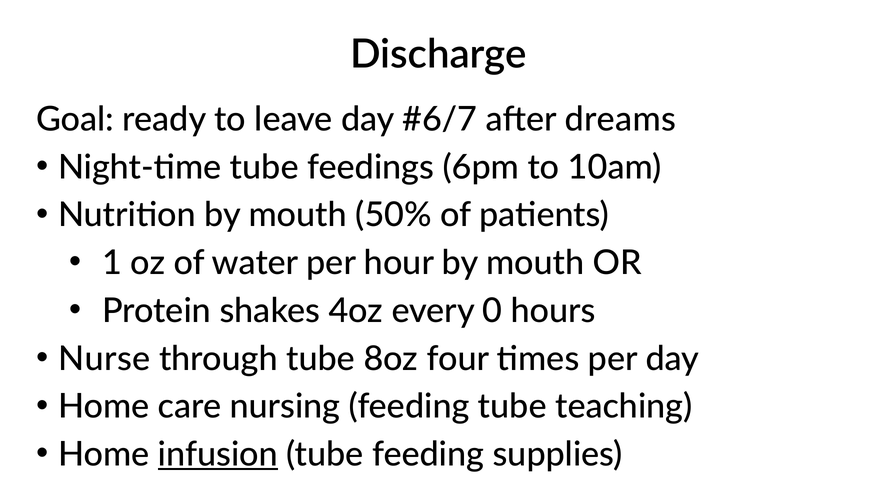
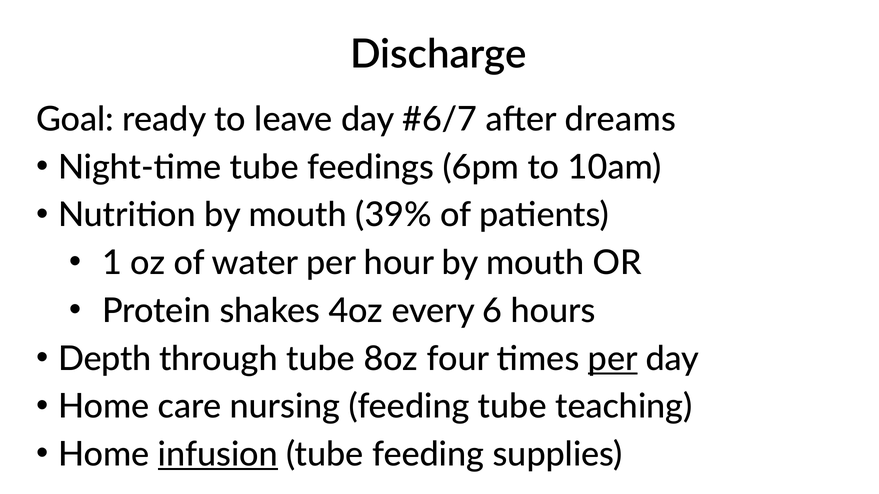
50%: 50% -> 39%
0: 0 -> 6
Nurse: Nurse -> Depth
per at (613, 359) underline: none -> present
